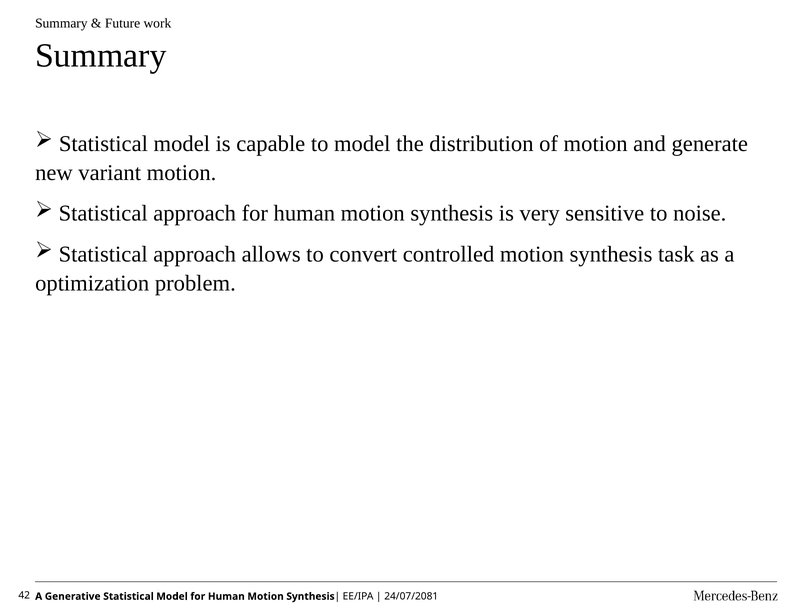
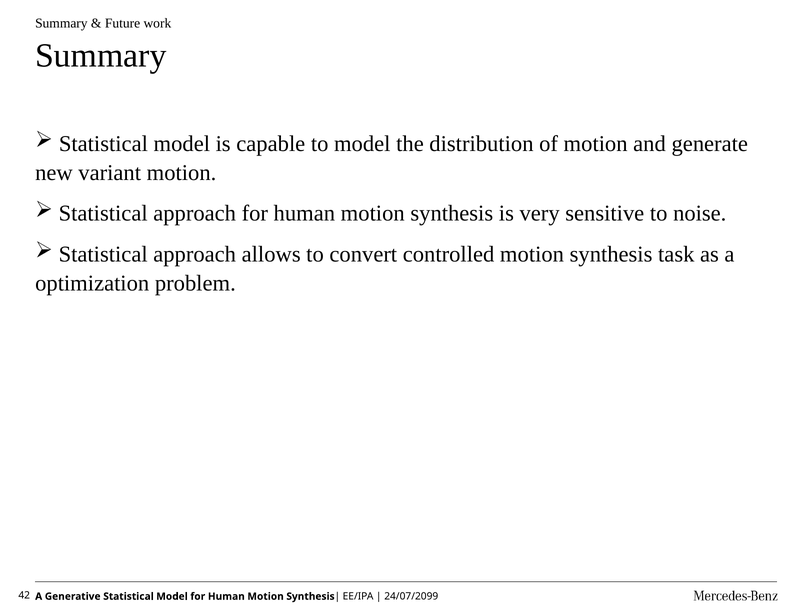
24/07/2081: 24/07/2081 -> 24/07/2099
